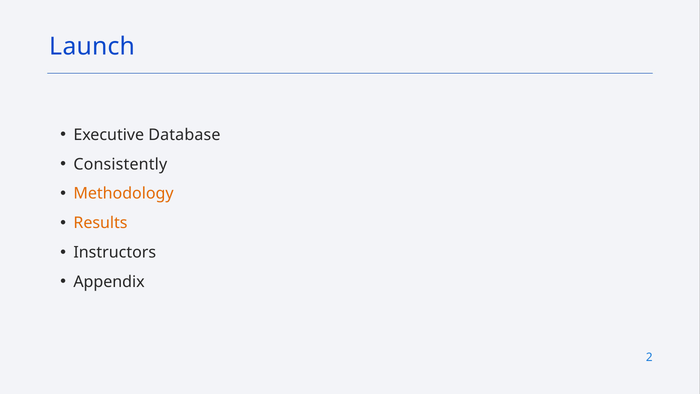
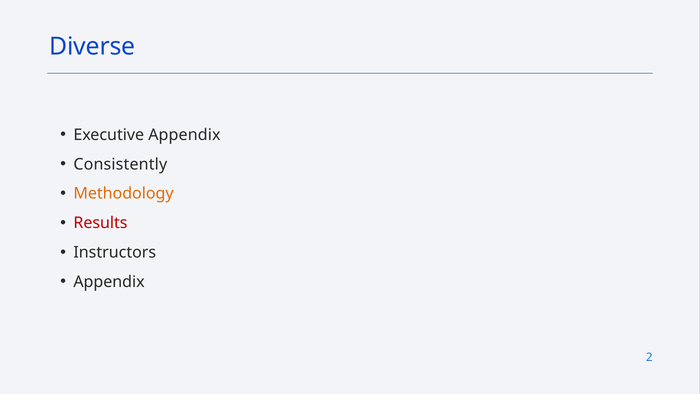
Launch: Launch -> Diverse
Executive Database: Database -> Appendix
Results colour: orange -> red
